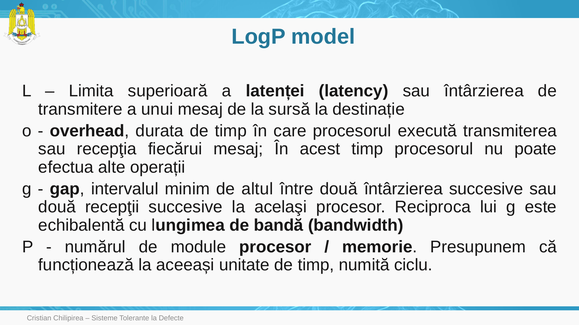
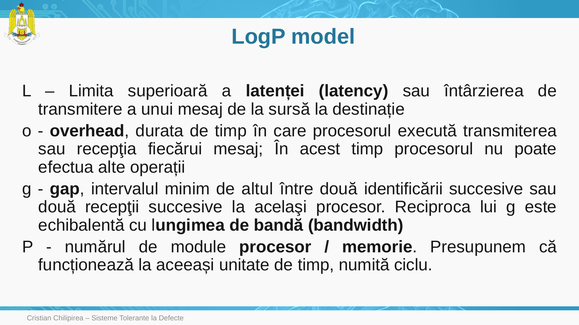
două întârzierea: întârzierea -> identificării
